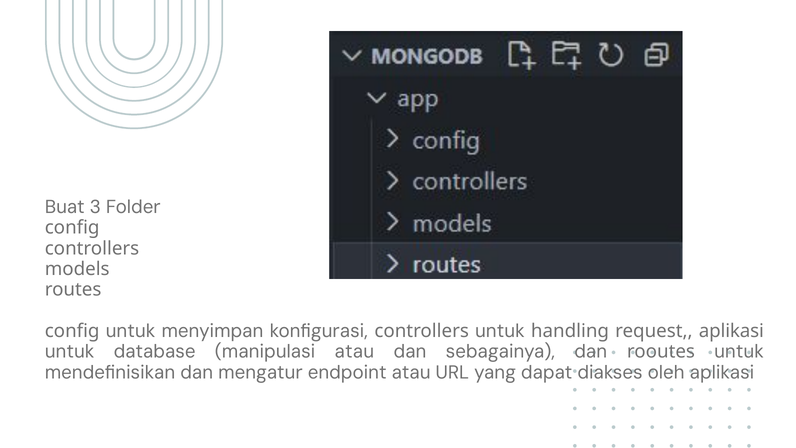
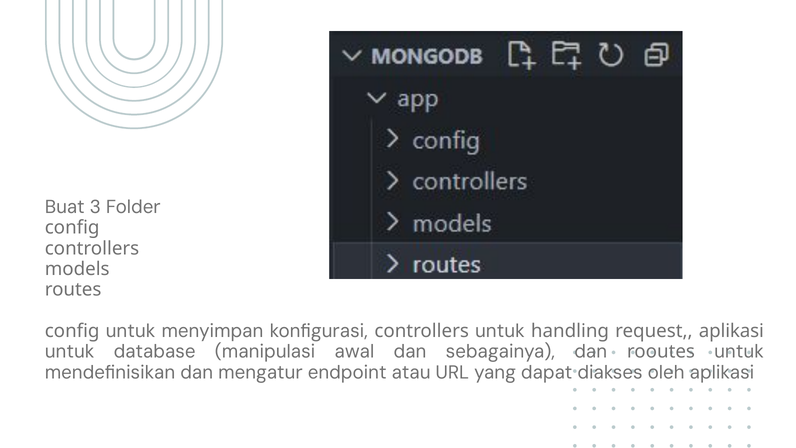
manipulasi atau: atau -> awal
